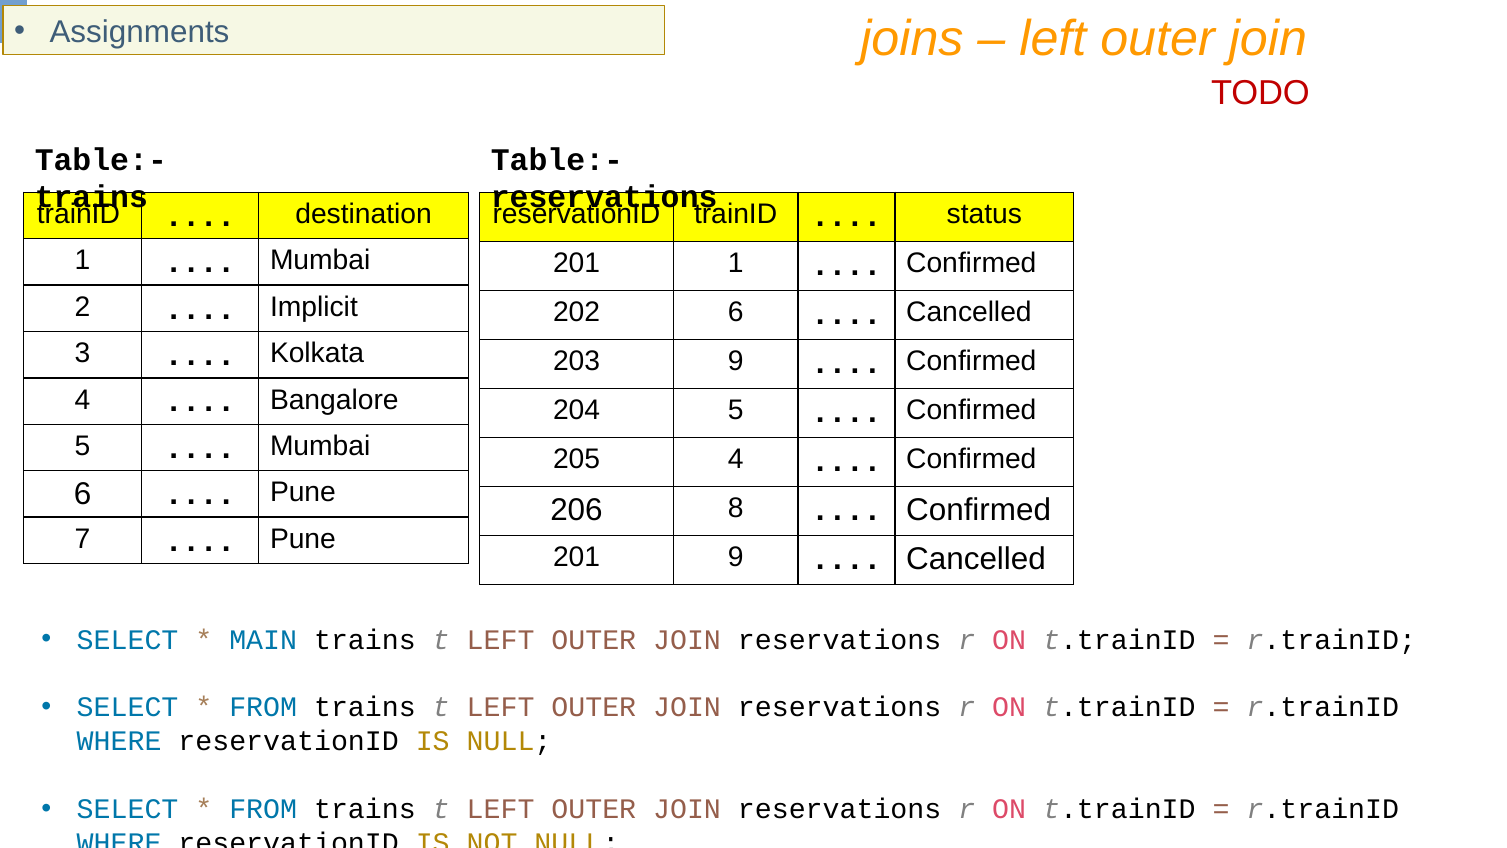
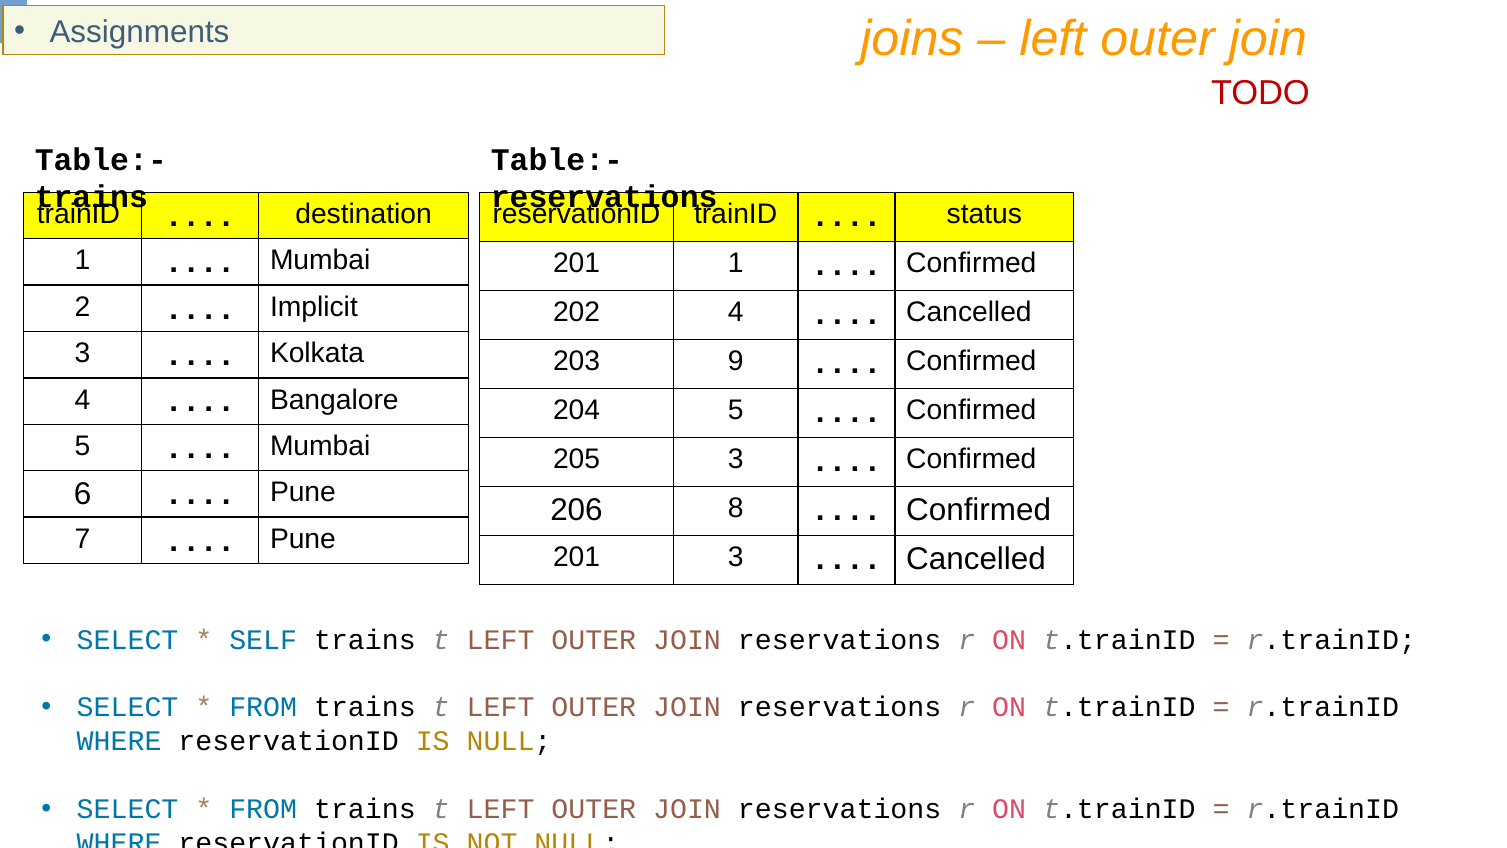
202 6: 6 -> 4
205 4: 4 -> 3
201 9: 9 -> 3
MAIN: MAIN -> SELF
